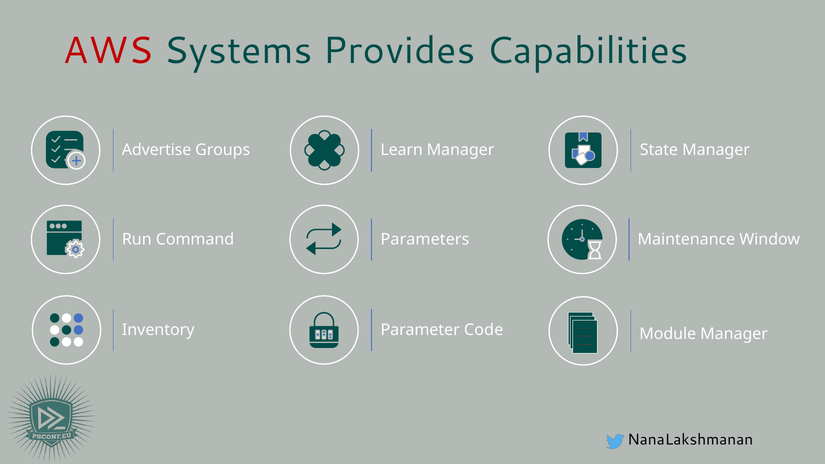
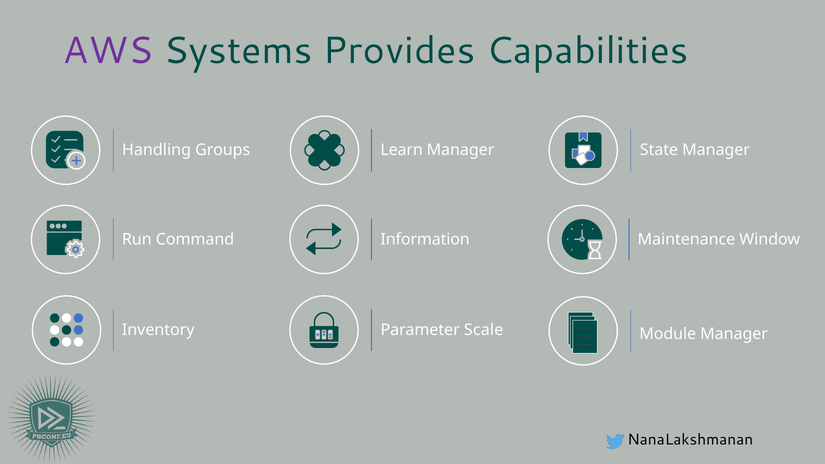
AWS colour: red -> purple
Advertise: Advertise -> Handling
Parameters: Parameters -> Information
Code: Code -> Scale
